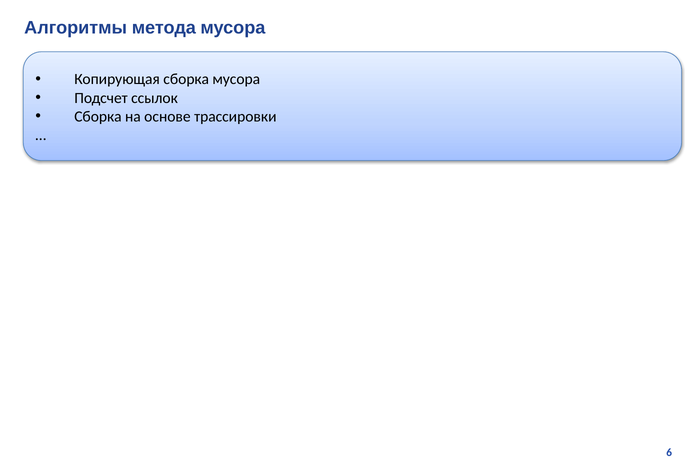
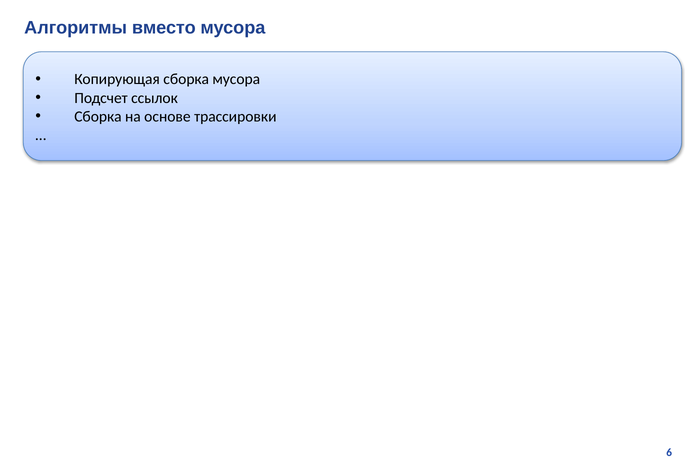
метода: метода -> вместо
